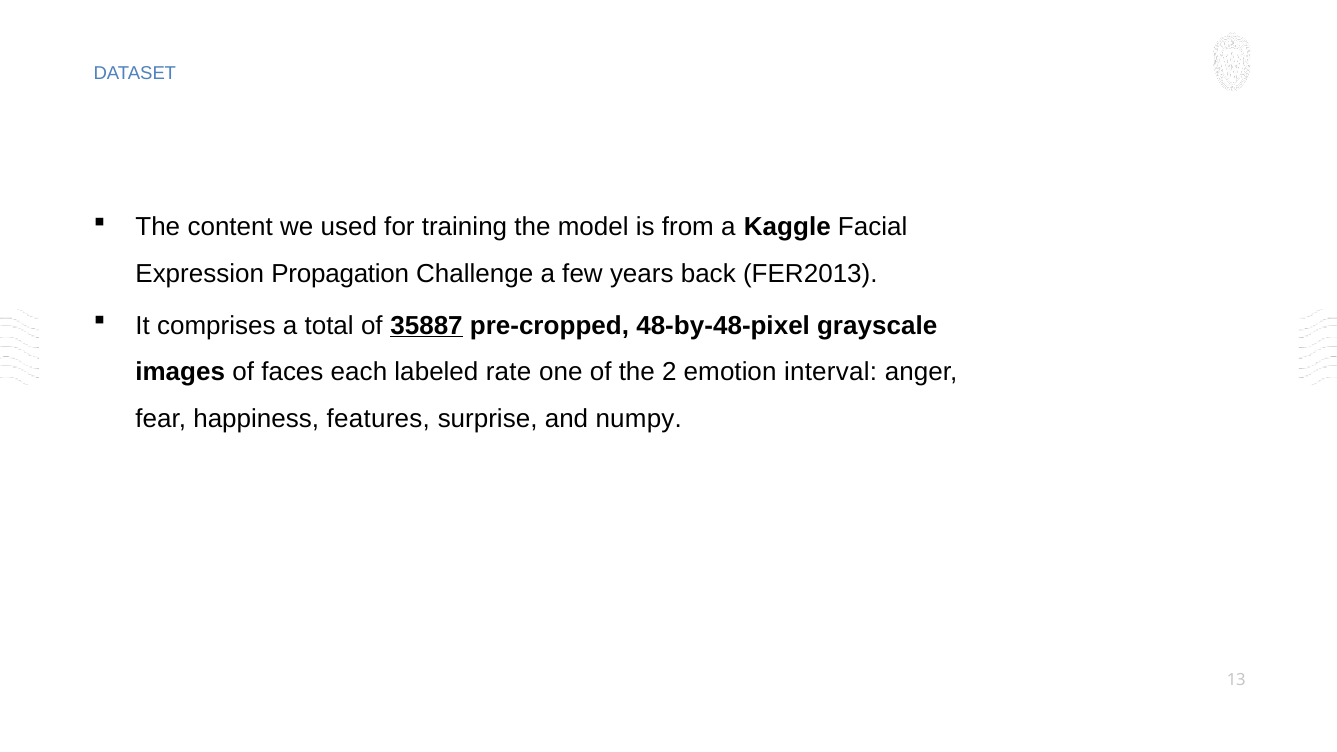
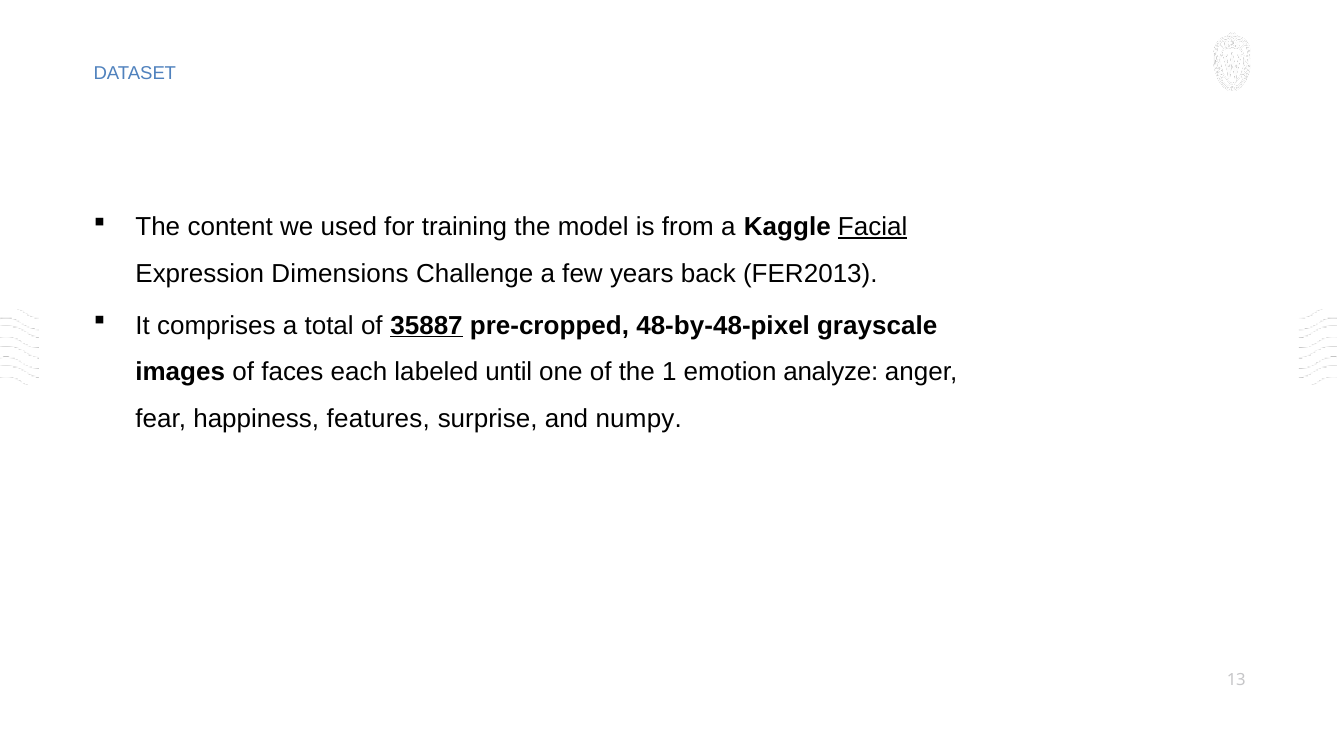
Facial underline: none -> present
Propagation: Propagation -> Dimensions
rate: rate -> until
2: 2 -> 1
interval: interval -> analyze
